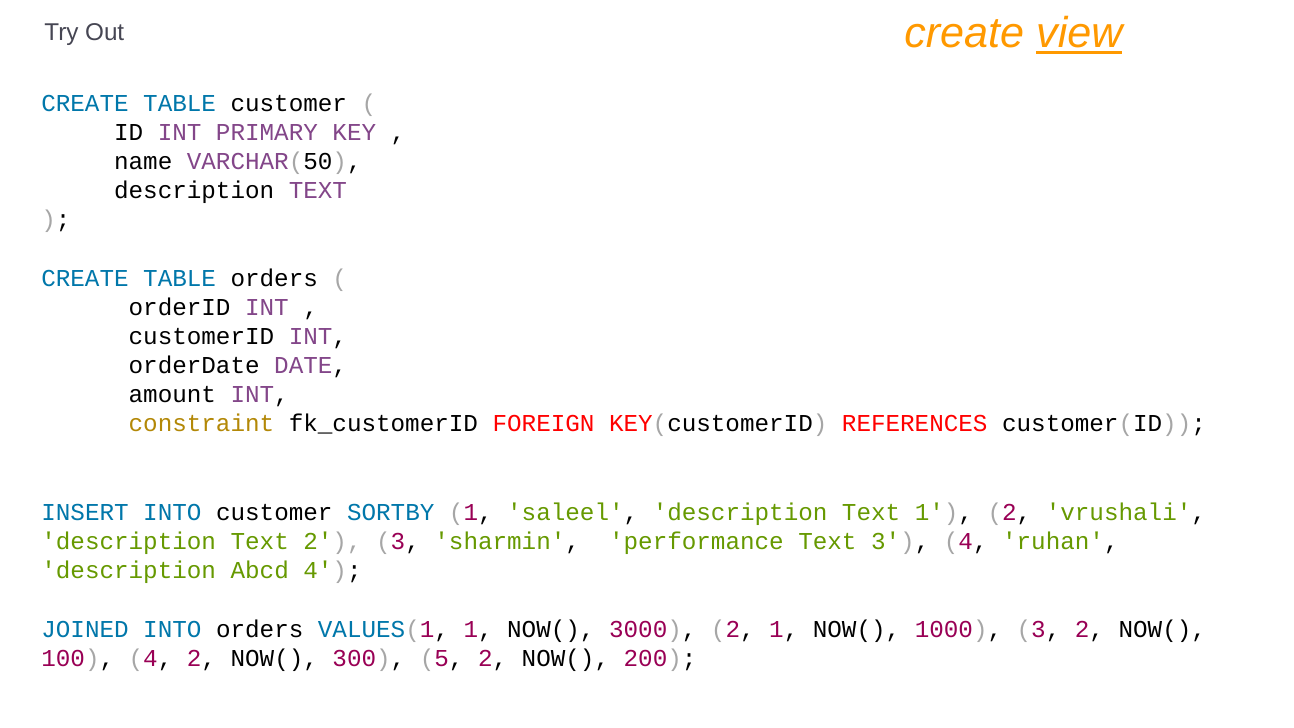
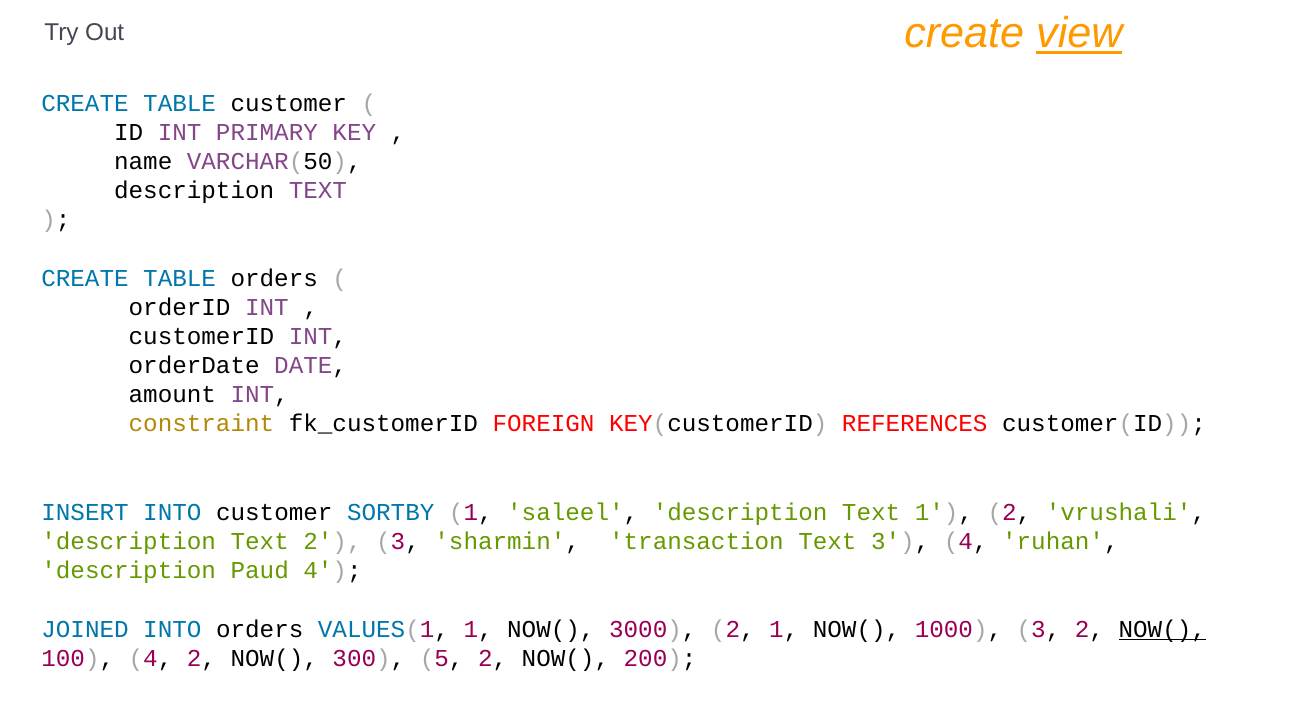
performance: performance -> transaction
Abcd: Abcd -> Paud
NOW( at (1162, 629) underline: none -> present
